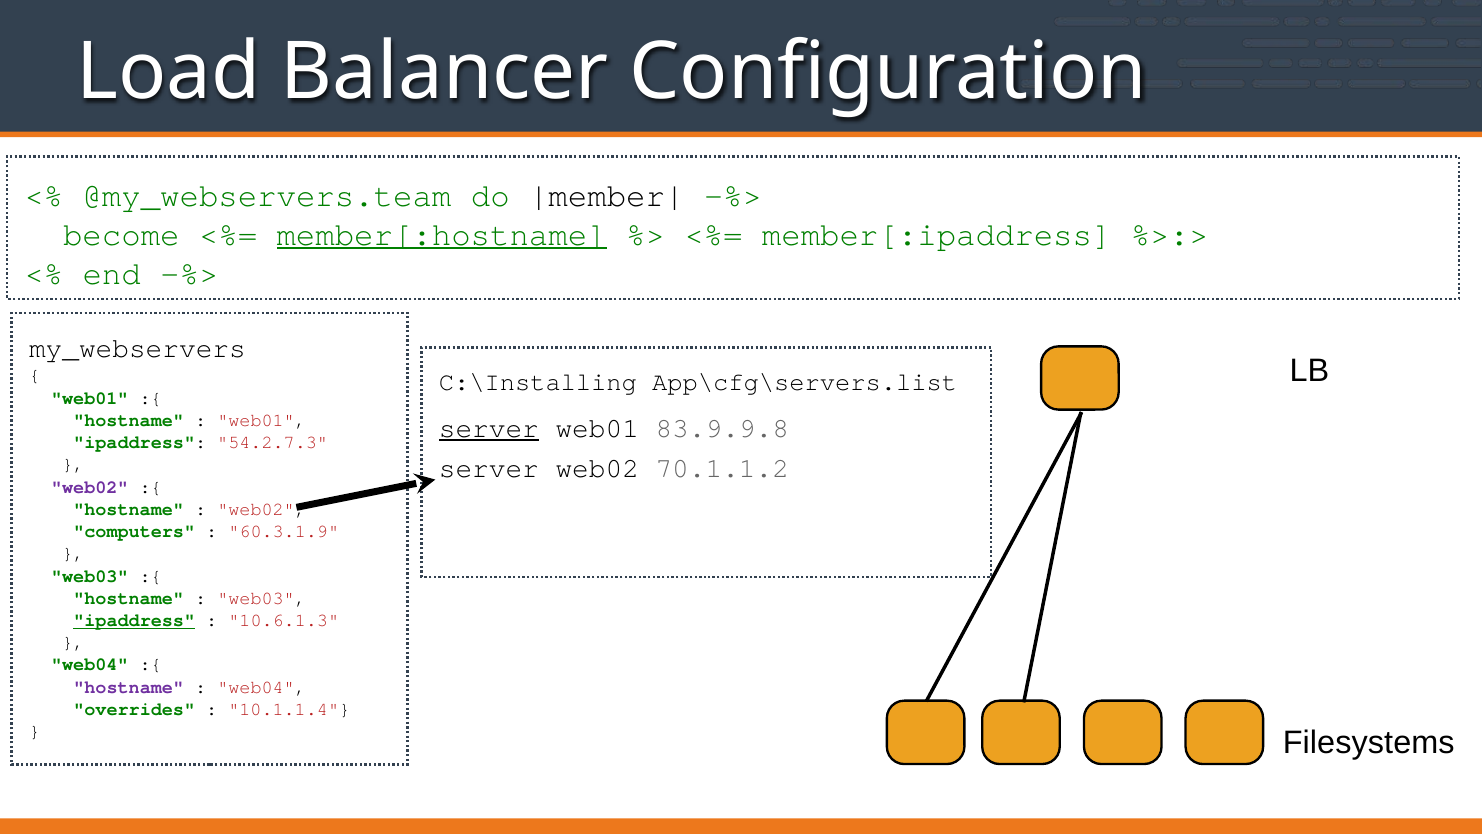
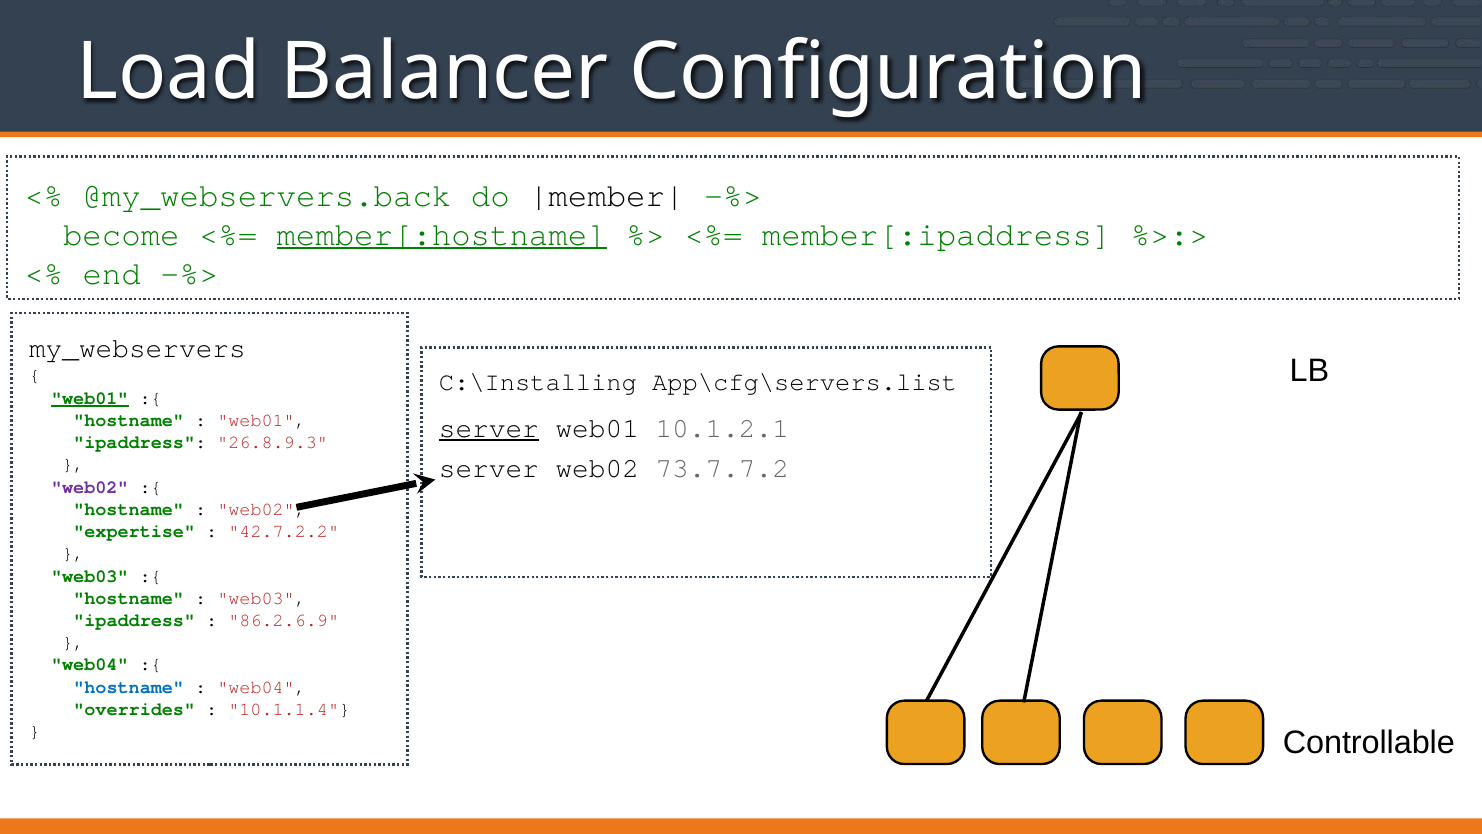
@my_webservers.team: @my_webservers.team -> @my_webservers.back
web01 at (90, 398) underline: none -> present
83.9.9.8: 83.9.9.8 -> 10.1.2.1
54.2.7.3: 54.2.7.3 -> 26.8.9.3
70.1.1.2: 70.1.1.2 -> 73.7.7.2
computers: computers -> expertise
60.3.1.9: 60.3.1.9 -> 42.7.2.2
ipaddress at (134, 620) underline: present -> none
10.6.1.3: 10.6.1.3 -> 86.2.6.9
hostname at (129, 687) colour: purple -> blue
Filesystems: Filesystems -> Controllable
